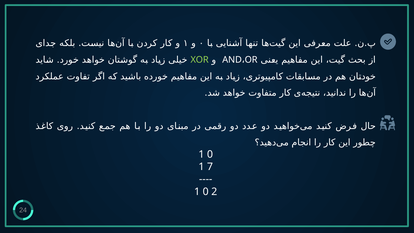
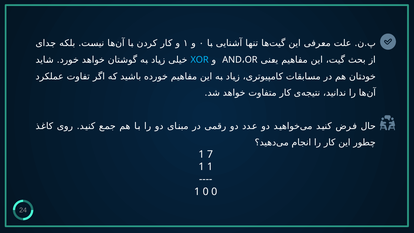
XOR colour: light green -> light blue
0 at (210, 154): 0 -> 7
1 7: 7 -> 1
0 2: 2 -> 0
